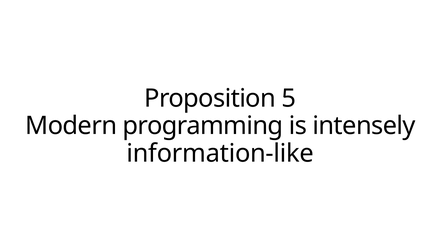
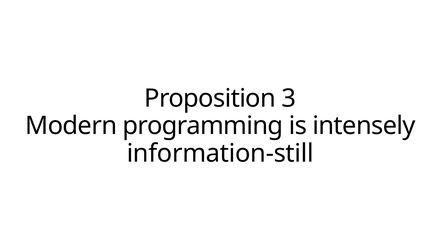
5: 5 -> 3
information-like: information-like -> information-still
